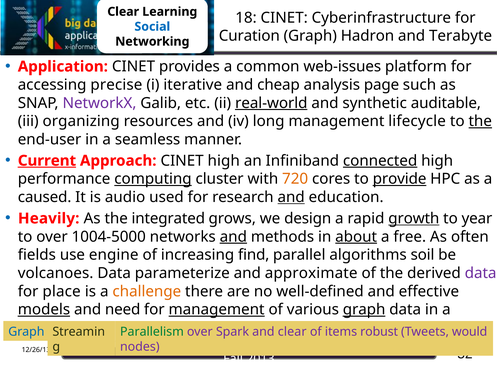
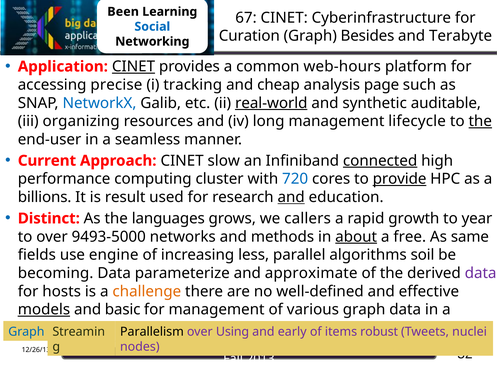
Clear at (123, 12): Clear -> Been
18: 18 -> 67
Hadron: Hadron -> Besides
CINET at (134, 66) underline: none -> present
web-issues: web-issues -> web-hours
iterative: iterative -> tracking
NetworkX colour: purple -> blue
Current underline: present -> none
CINET high: high -> slow
computing underline: present -> none
720 colour: orange -> blue
caused: caused -> billions
audio: audio -> result
Heavily: Heavily -> Distinct
integrated: integrated -> languages
design: design -> callers
growth underline: present -> none
1004-5000: 1004-5000 -> 9493-5000
and at (233, 237) underline: present -> none
often: often -> same
find: find -> less
volcanoes: volcanoes -> becoming
place: place -> hosts
need: need -> basic
management at (217, 309) underline: present -> none
graph at (364, 309) underline: present -> none
Parallelism colour: green -> black
Spark: Spark -> Using
and clear: clear -> early
would: would -> nuclei
